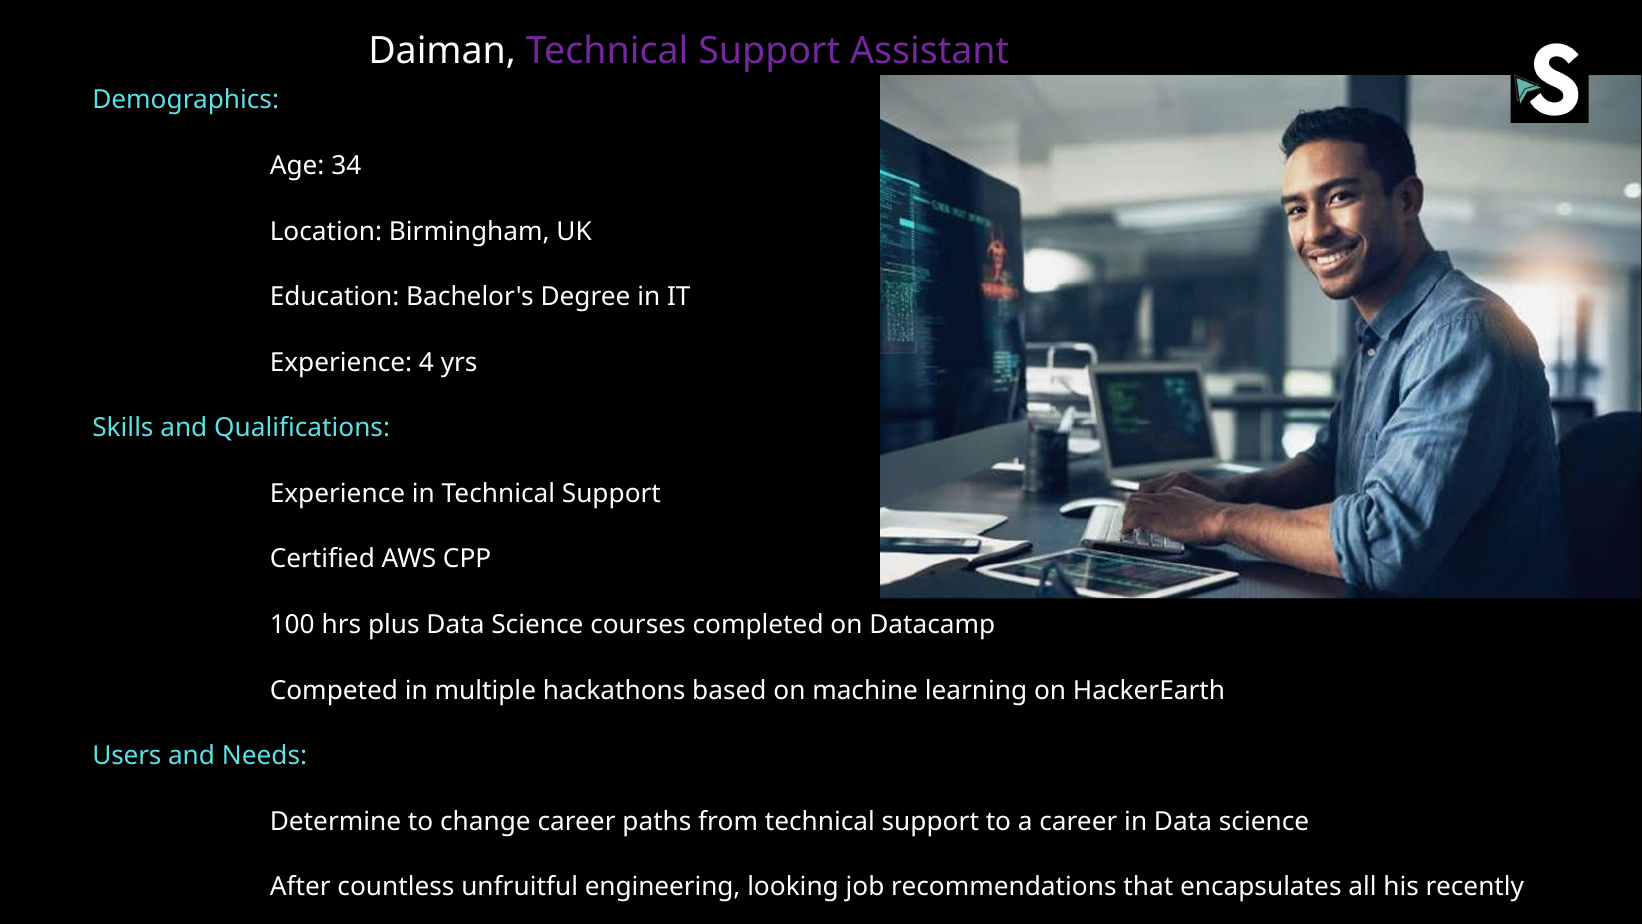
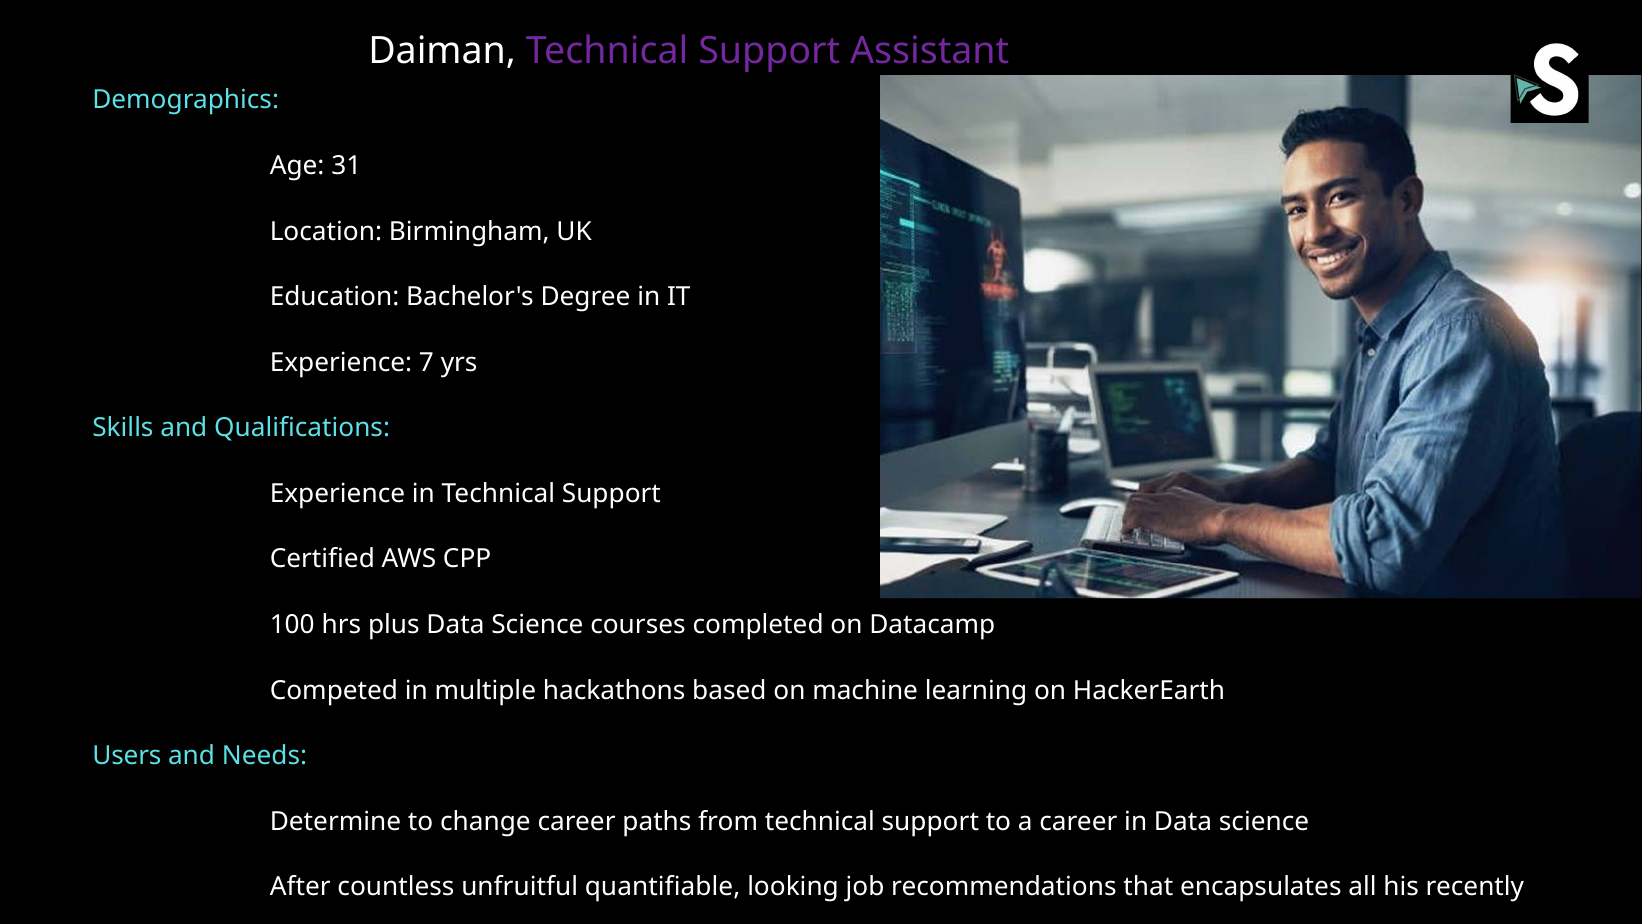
34: 34 -> 31
4: 4 -> 7
engineering: engineering -> quantifiable
